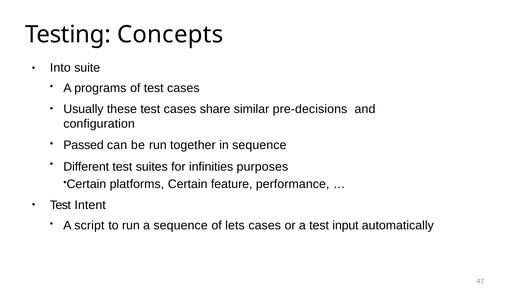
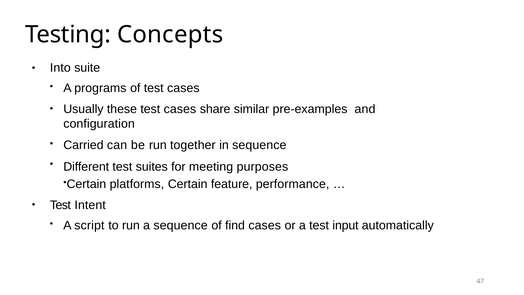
pre-decisions: pre-decisions -> pre-examples
Passed: Passed -> Carried
infinities: infinities -> meeting
lets: lets -> find
